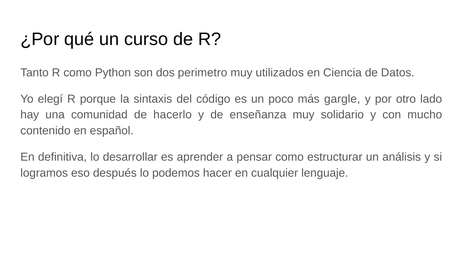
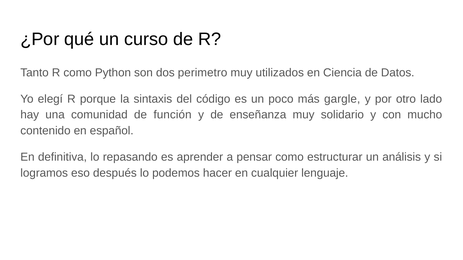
hacerlo: hacerlo -> función
desarrollar: desarrollar -> repasando
